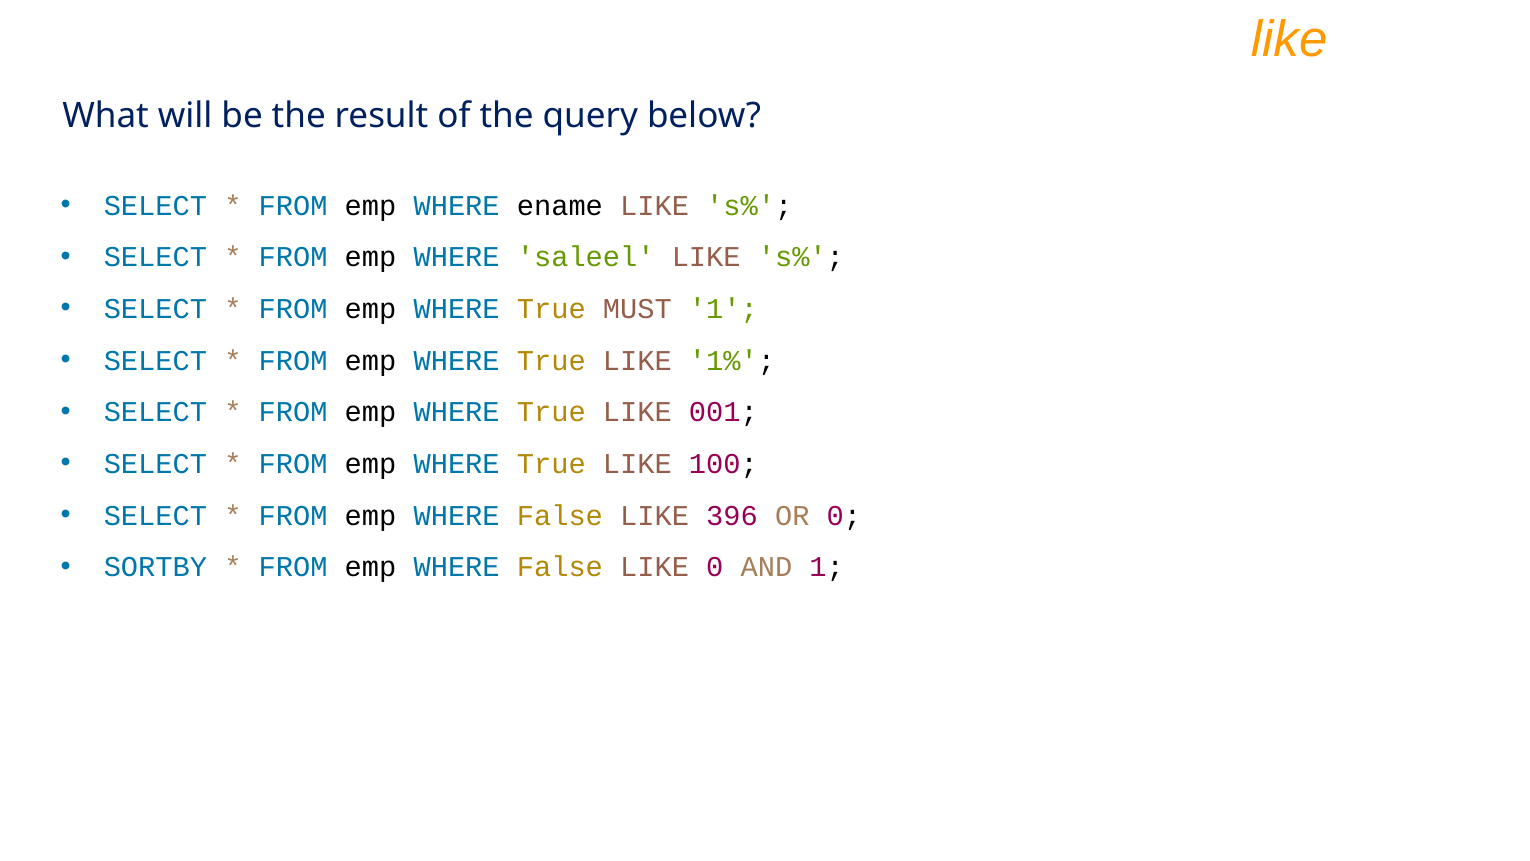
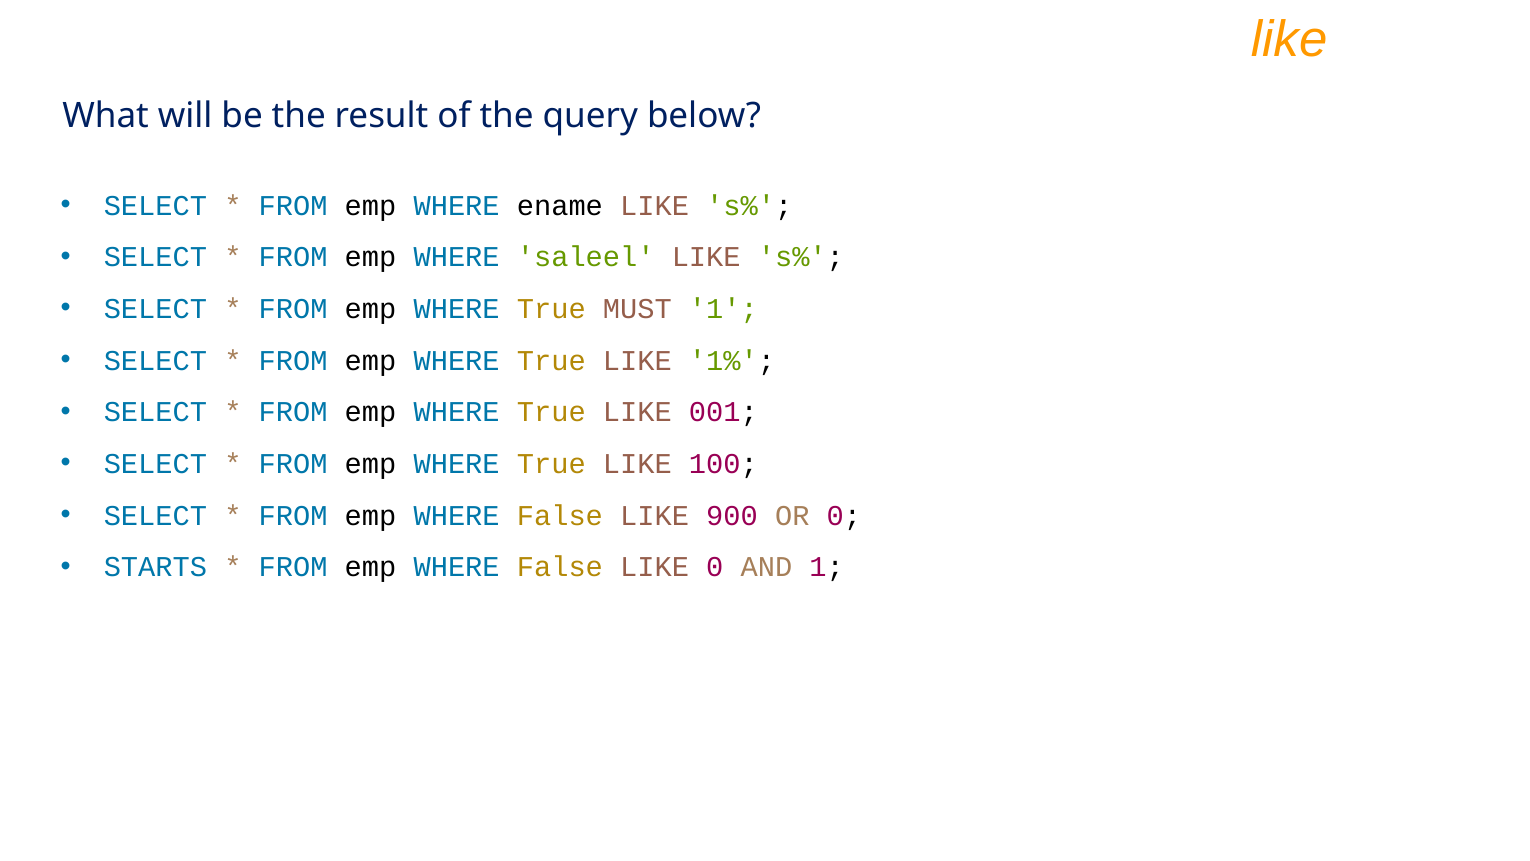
396: 396 -> 900
SORTBY: SORTBY -> STARTS
